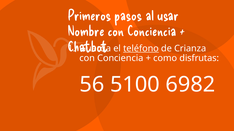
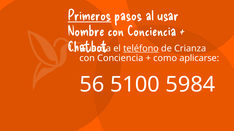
Primeros underline: none -> present
disfrutas: disfrutas -> aplicarse
6982: 6982 -> 5984
